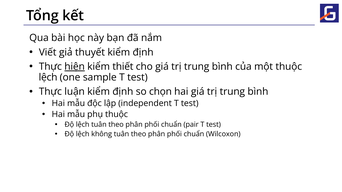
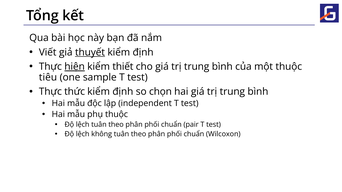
thuyết underline: none -> present
lệch at (48, 77): lệch -> tiêu
luận: luận -> thức
